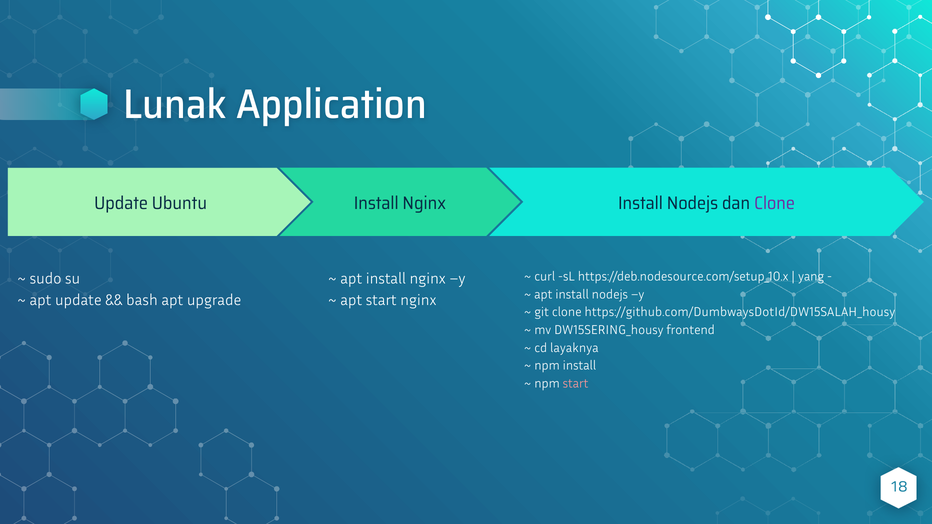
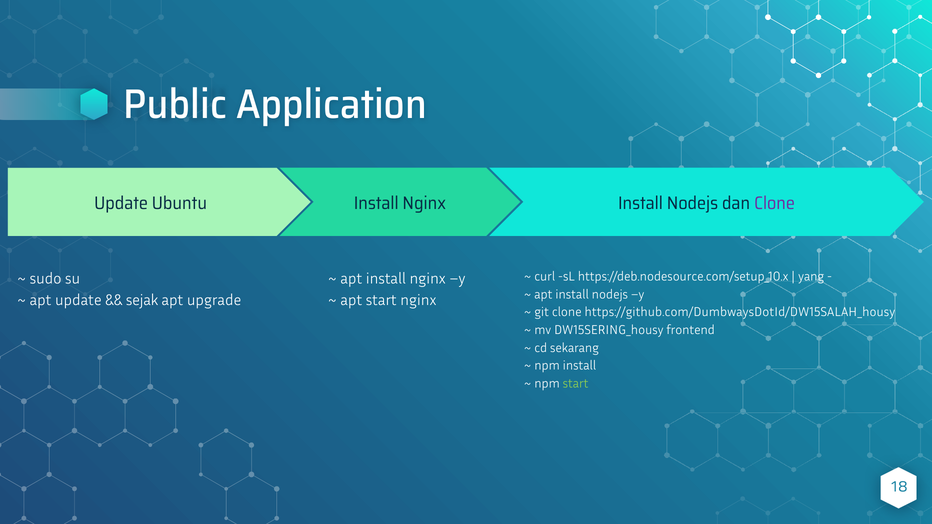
Lunak: Lunak -> Public
bash: bash -> sejak
layaknya: layaknya -> sekarang
start at (576, 384) colour: pink -> light green
